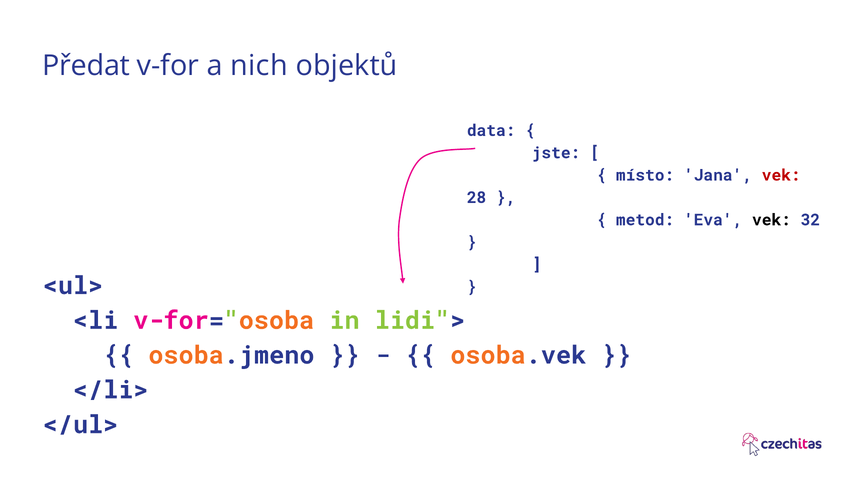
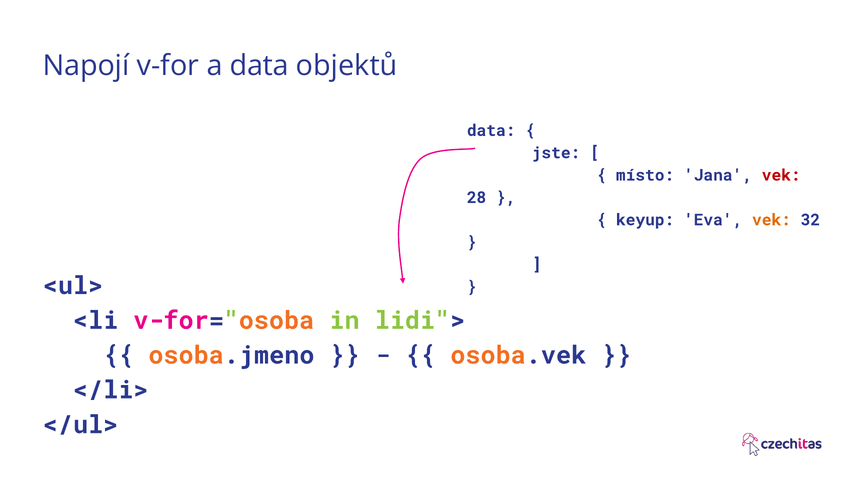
Předat: Předat -> Napojí
a nich: nich -> data
metod: metod -> keyup
vek at (771, 220) colour: black -> orange
